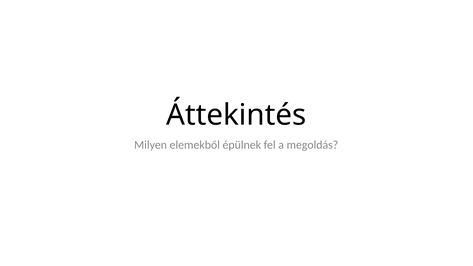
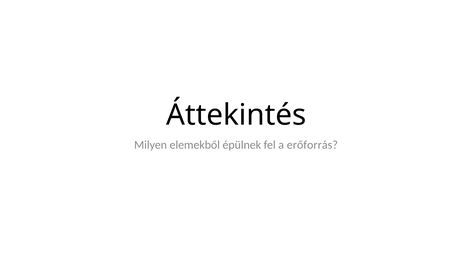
megoldás: megoldás -> erőforrás
